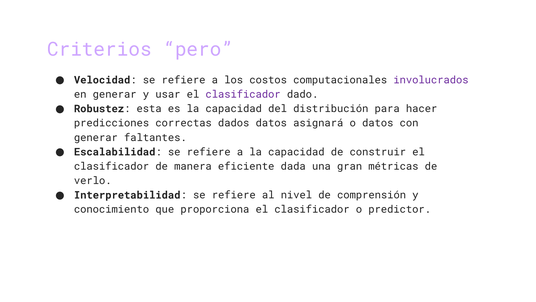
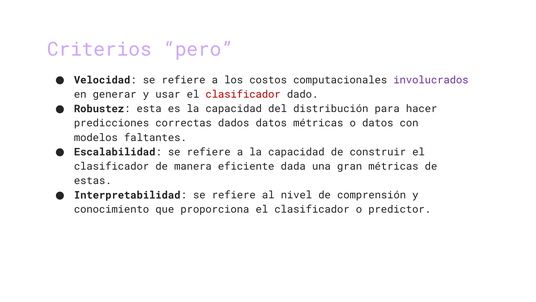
clasificador at (243, 94) colour: purple -> red
datos asignará: asignará -> métricas
generar at (96, 137): generar -> modelos
verlo: verlo -> estas
